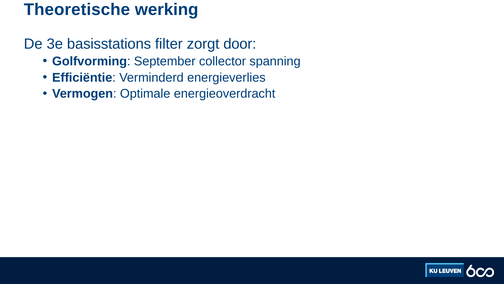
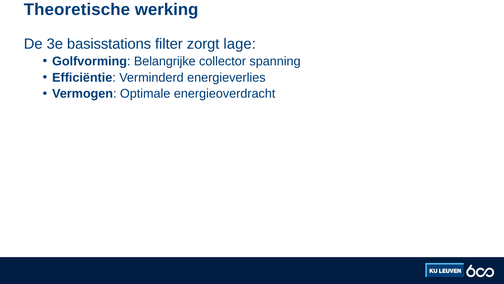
door: door -> lage
September: September -> Belangrijke
